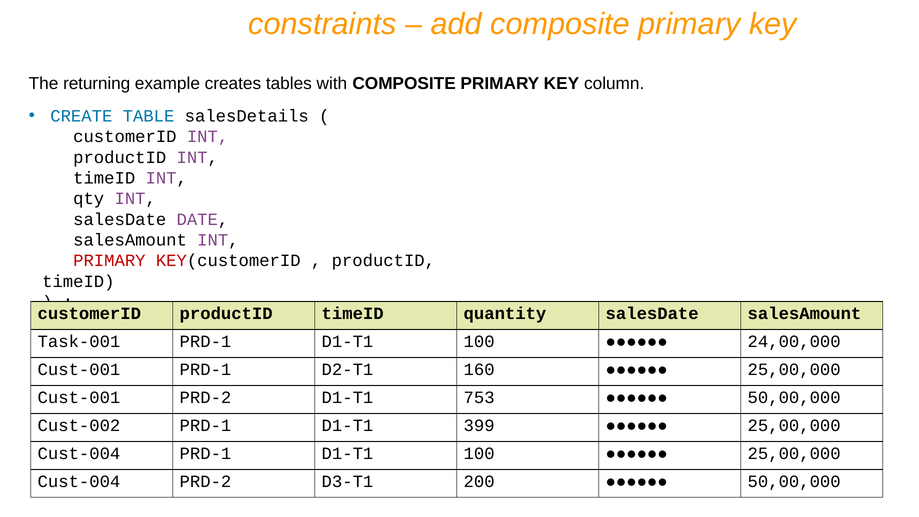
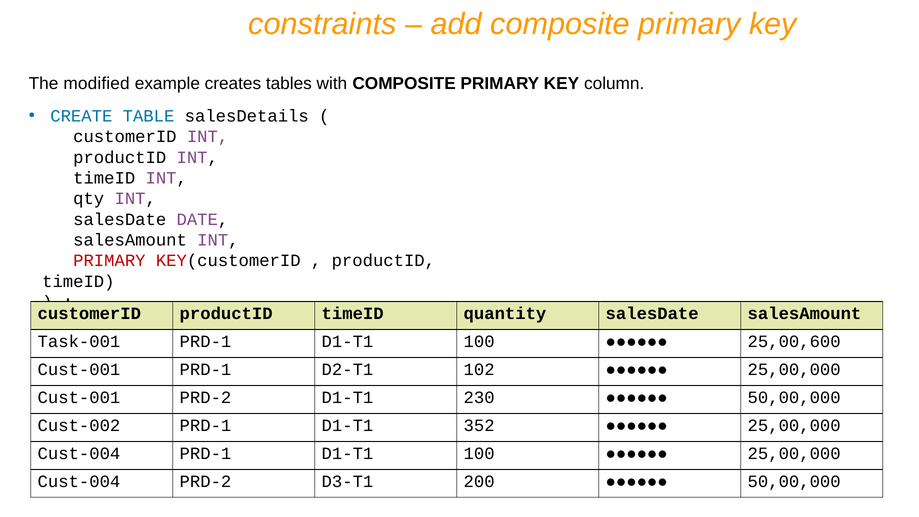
returning: returning -> modified
24,00,000: 24,00,000 -> 25,00,600
160: 160 -> 102
753: 753 -> 230
399: 399 -> 352
